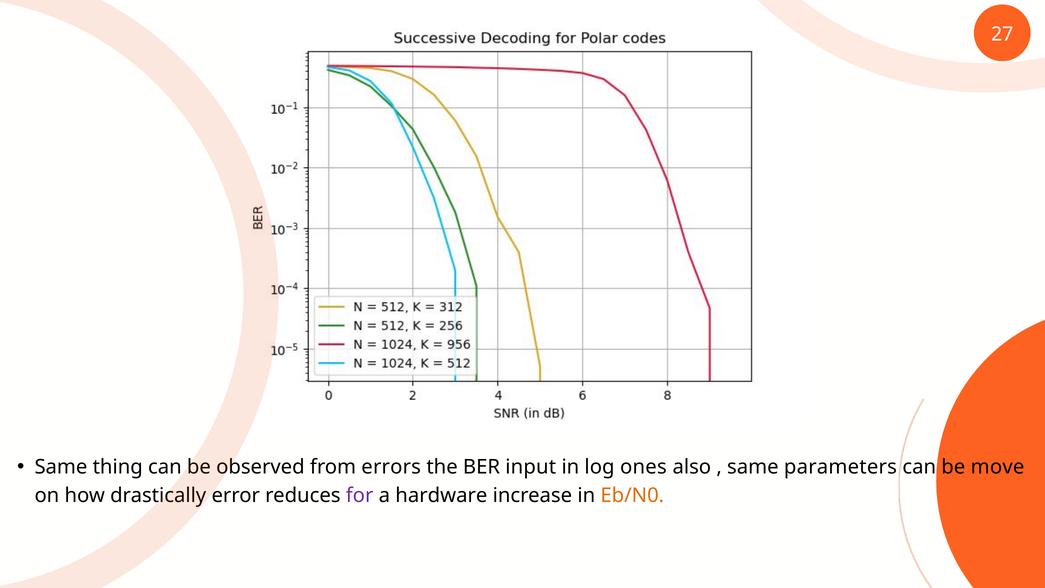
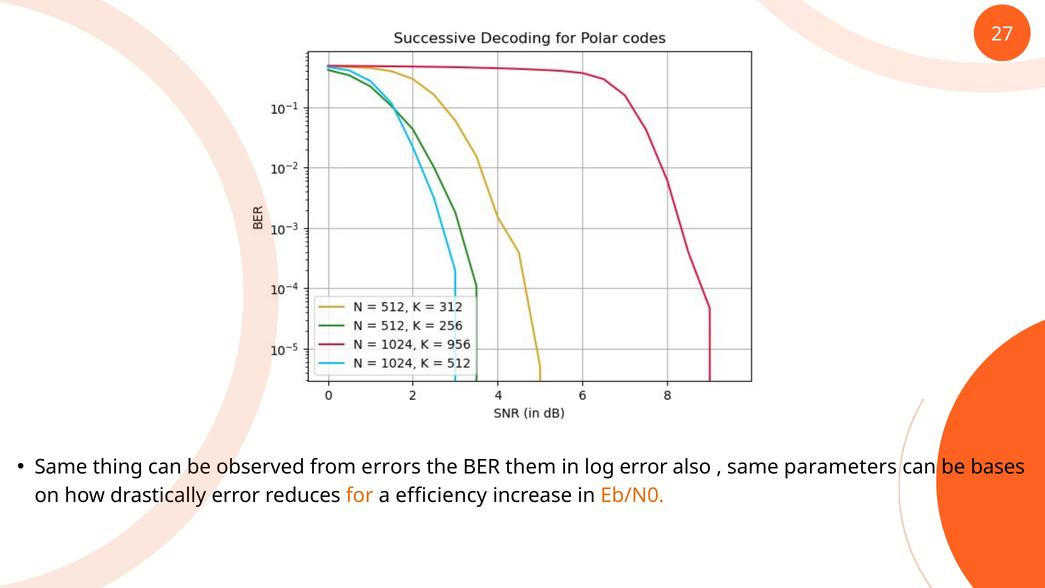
input: input -> them
log ones: ones -> error
move: move -> bases
for colour: purple -> orange
hardware: hardware -> efficiency
